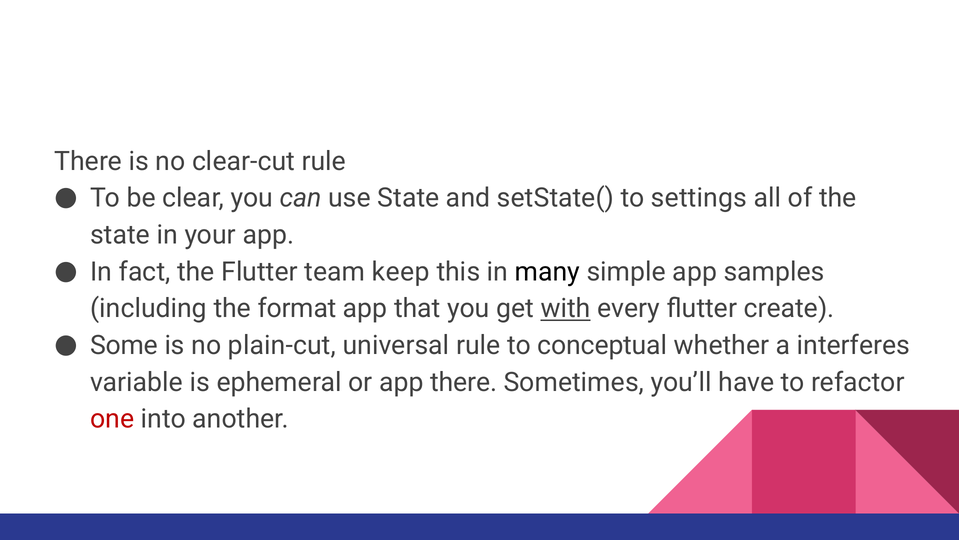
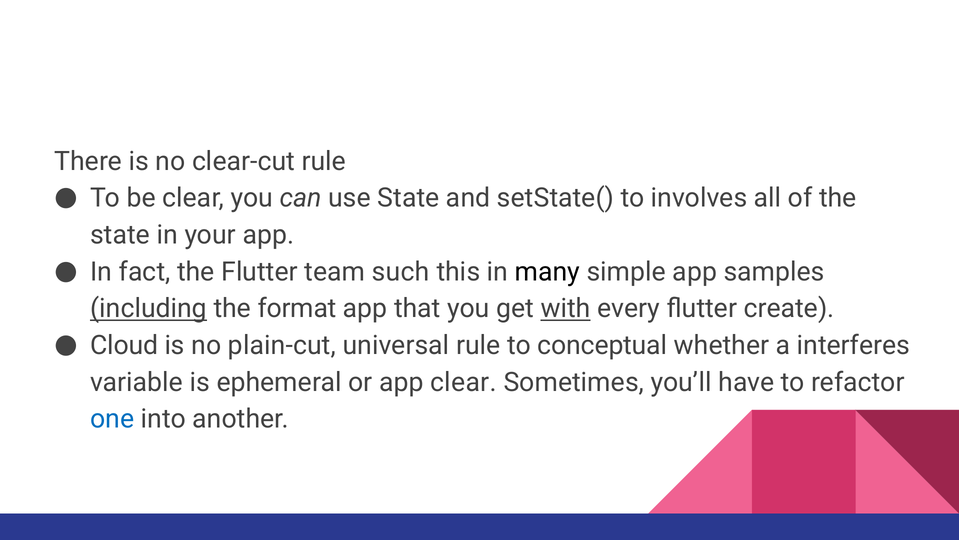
settings: settings -> involves
keep: keep -> such
including underline: none -> present
Some: Some -> Cloud
app there: there -> clear
one colour: red -> blue
